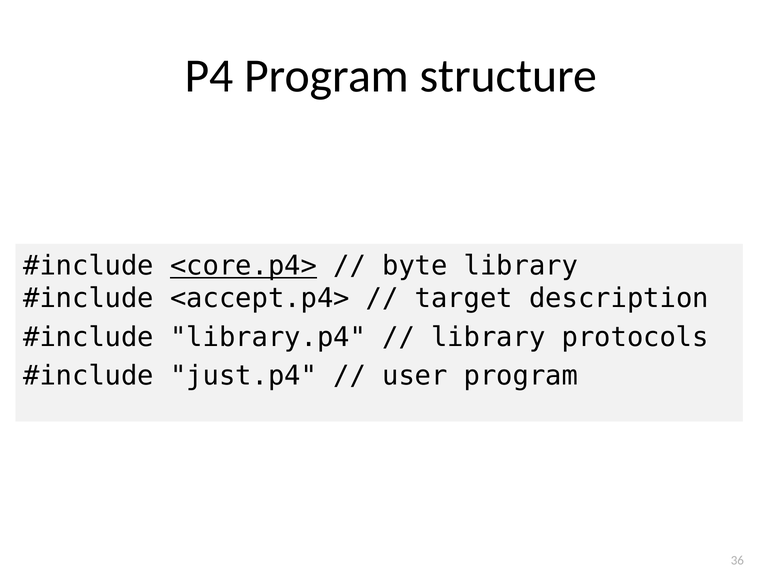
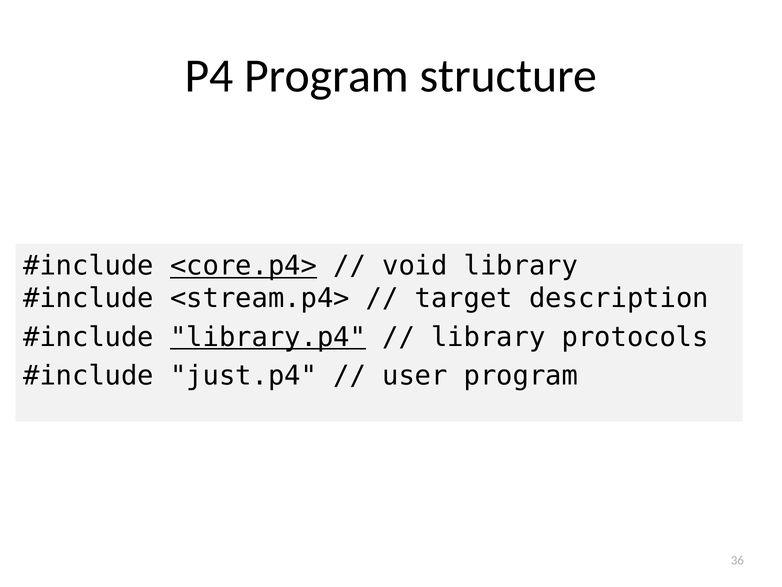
byte: byte -> void
<accept.p4>: <accept.p4> -> <stream.p4>
library.p4 underline: none -> present
